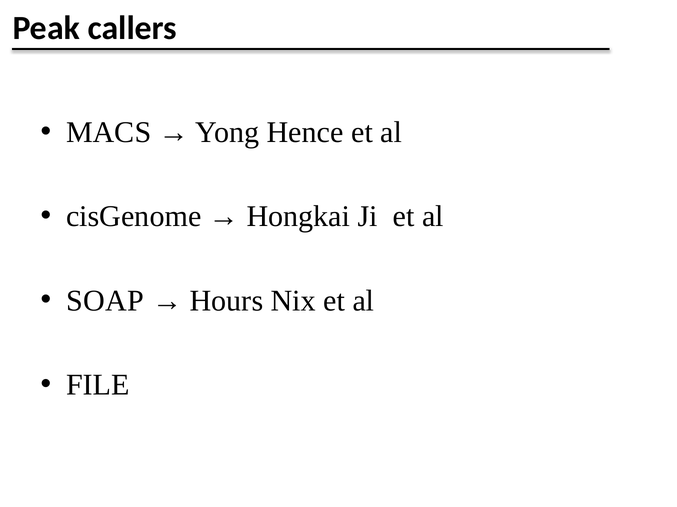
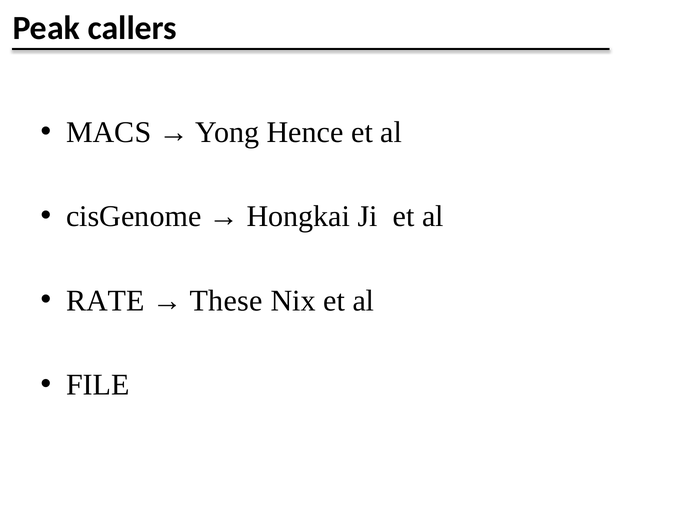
SOAP: SOAP -> RATE
Hours: Hours -> These
